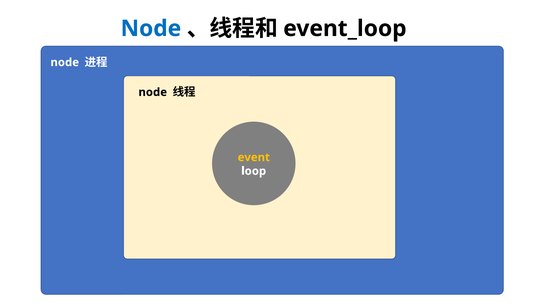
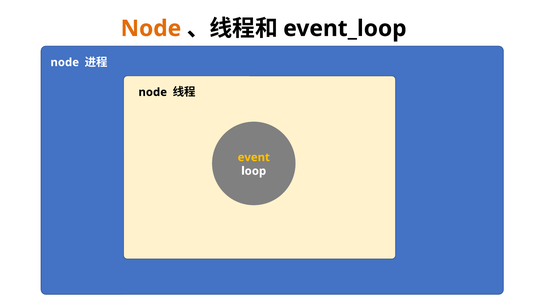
Node at (151, 28) colour: blue -> orange
